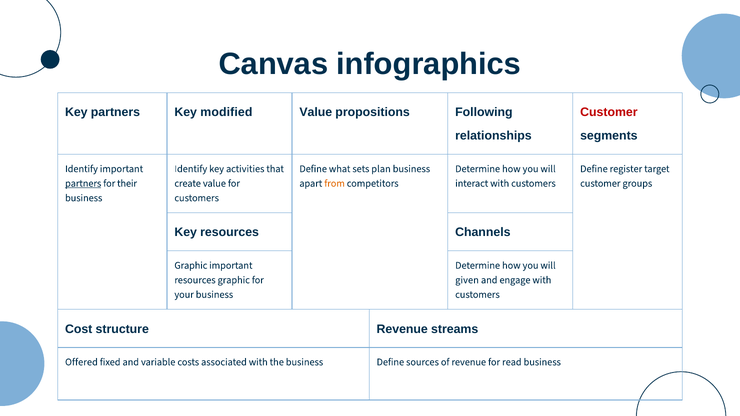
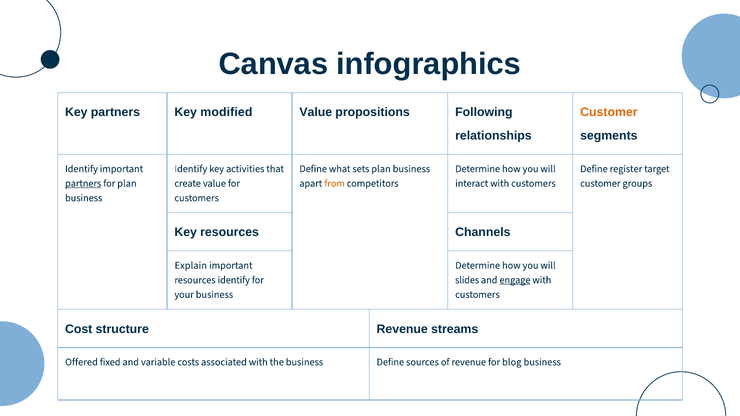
Customer at (609, 112) colour: red -> orange
for their: their -> plan
Graphic at (191, 266): Graphic -> Explain
resources graphic: graphic -> identify
given: given -> slides
engage underline: none -> present
read: read -> blog
